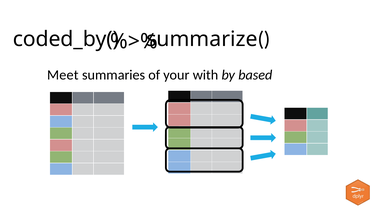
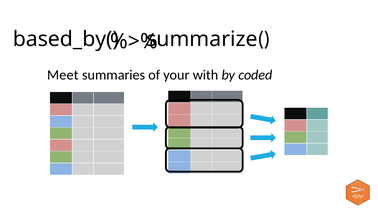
coded_by(: coded_by( -> based_by(
based: based -> coded
